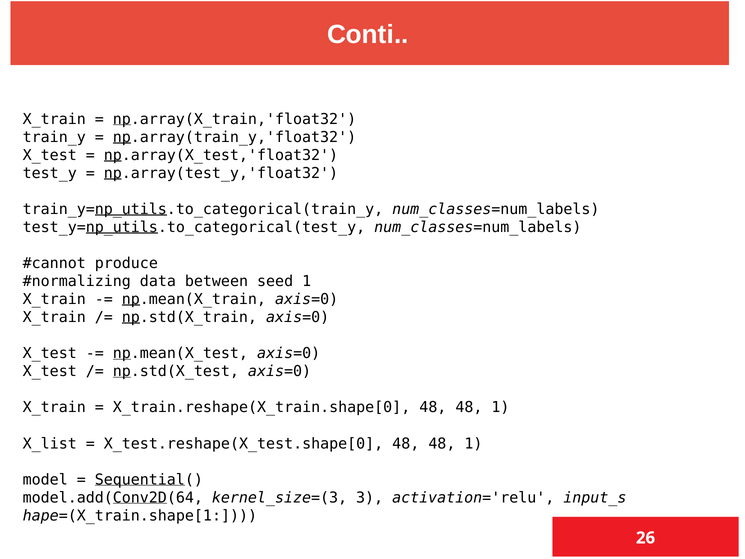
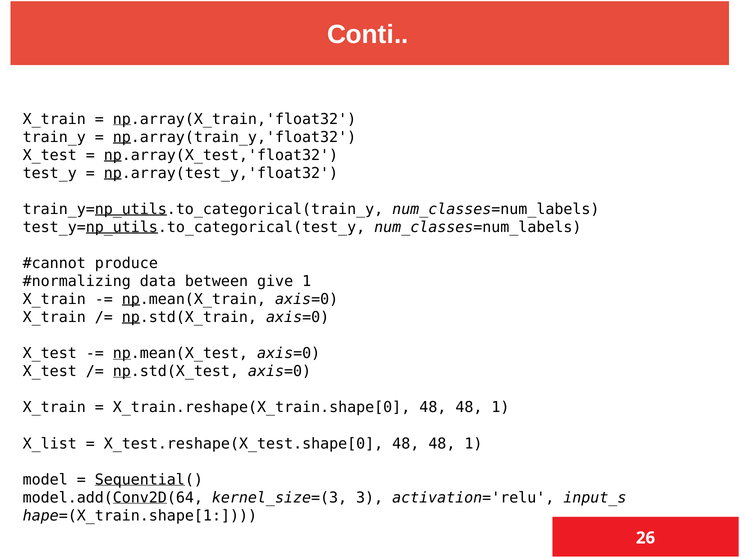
seed: seed -> give
